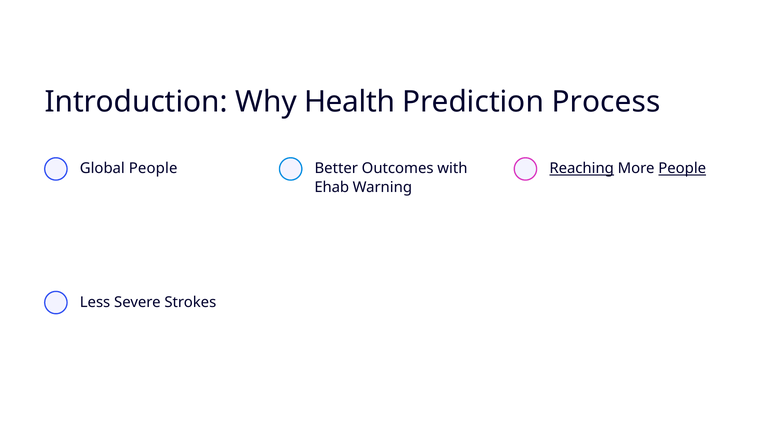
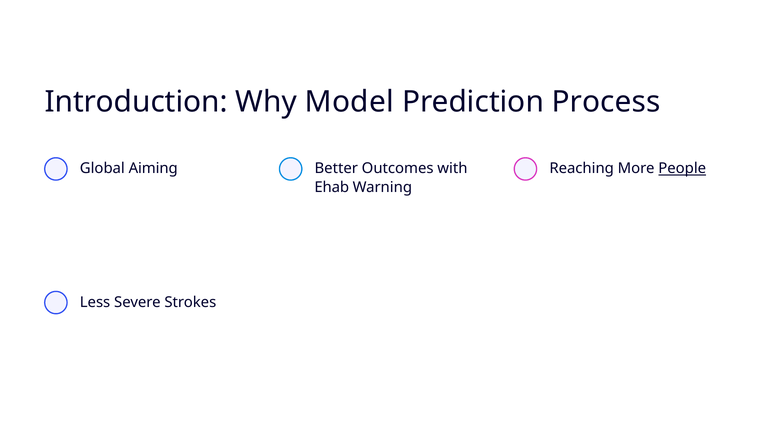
Health: Health -> Model
Global People: People -> Aiming
Reaching underline: present -> none
